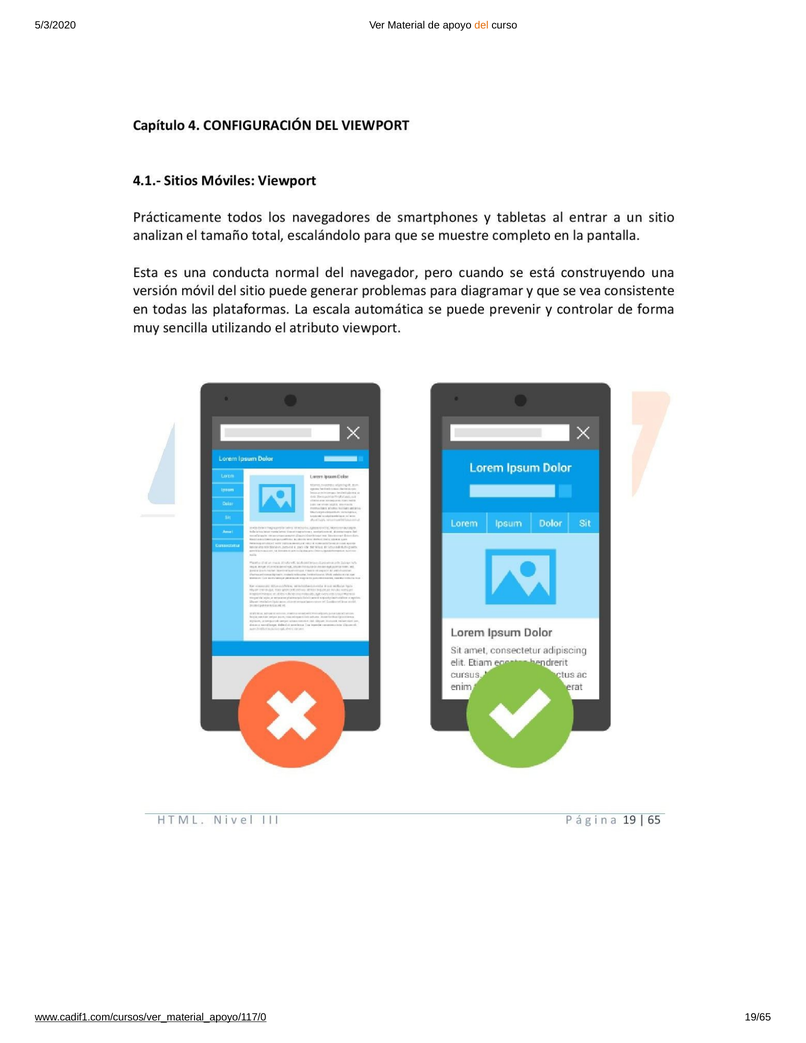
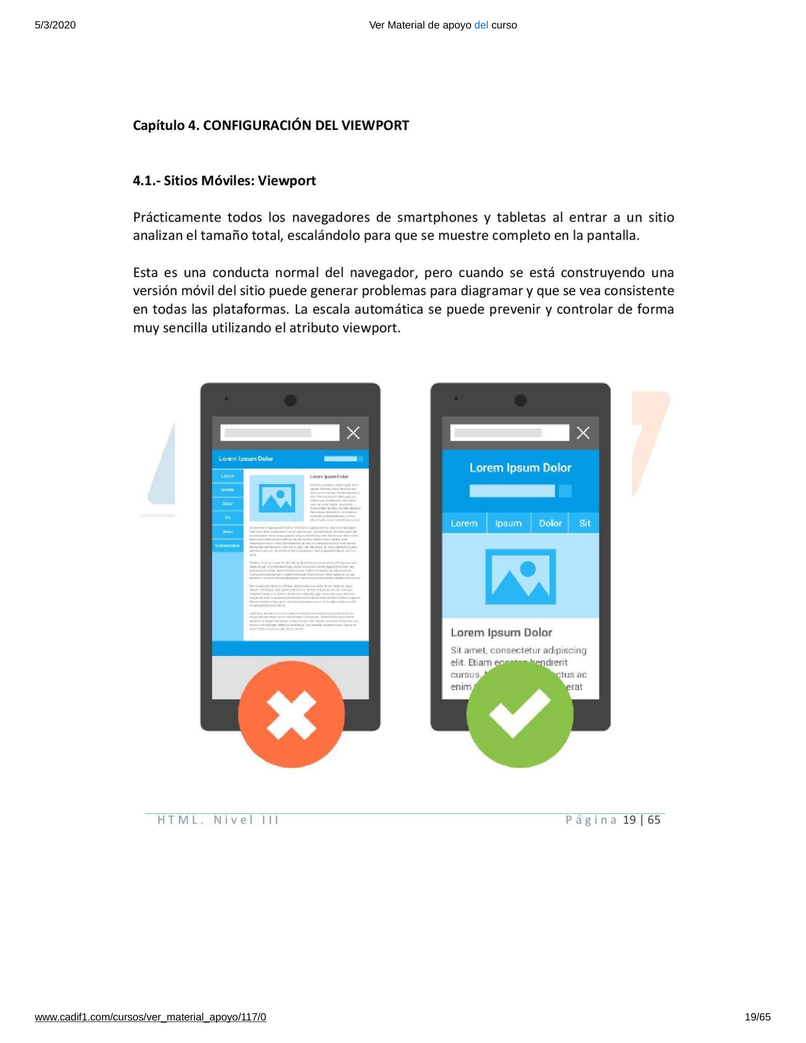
del colour: orange -> blue
